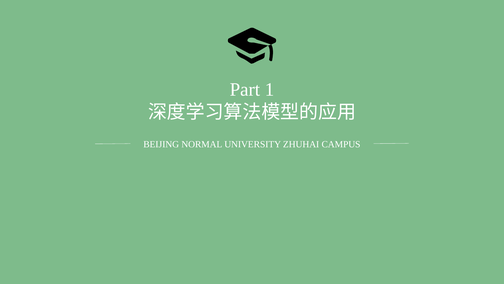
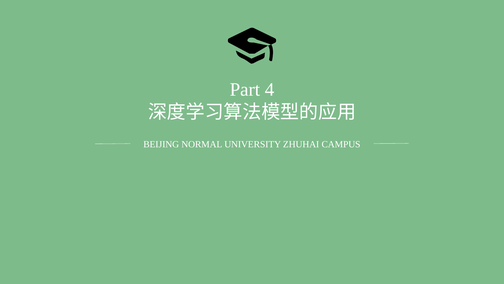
1: 1 -> 4
